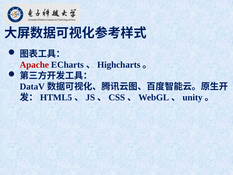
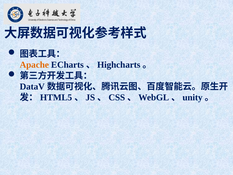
Apache colour: red -> orange
